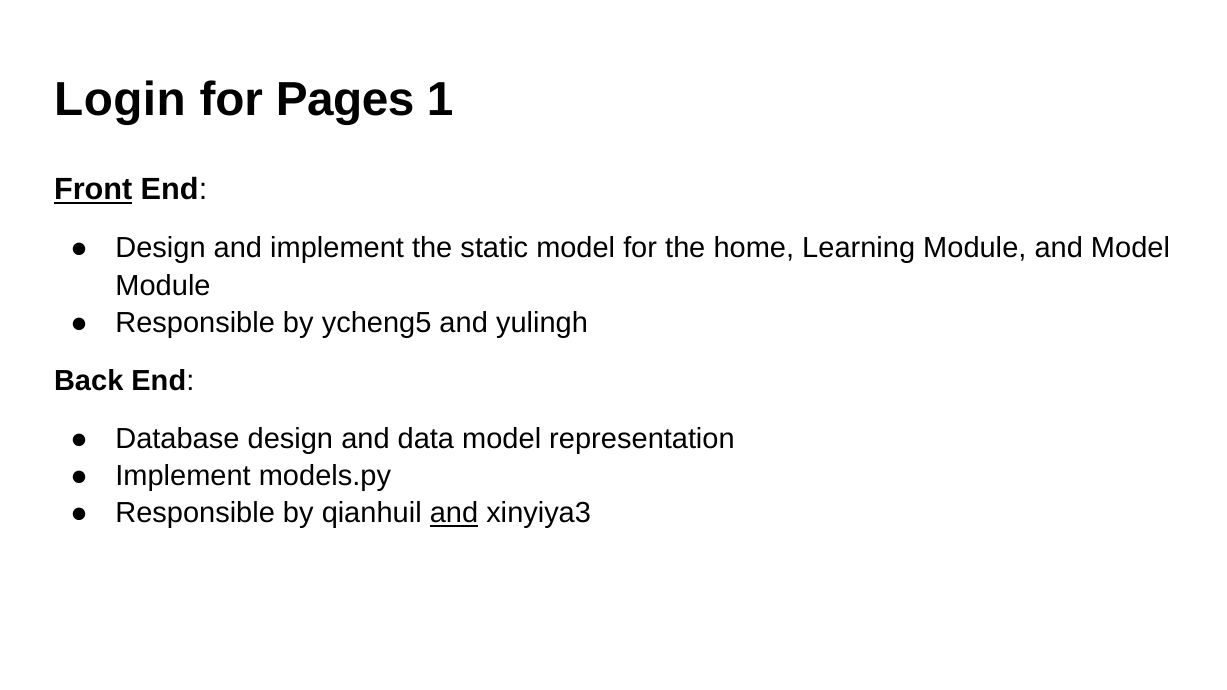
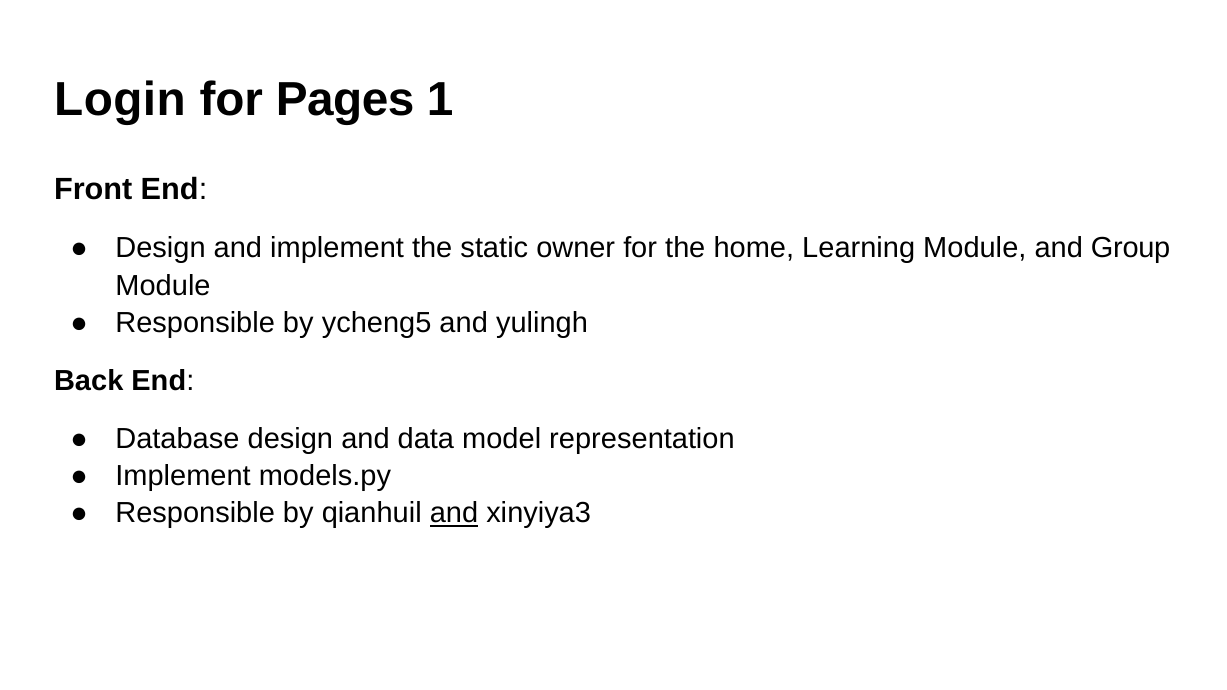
Front underline: present -> none
static model: model -> owner
and Model: Model -> Group
